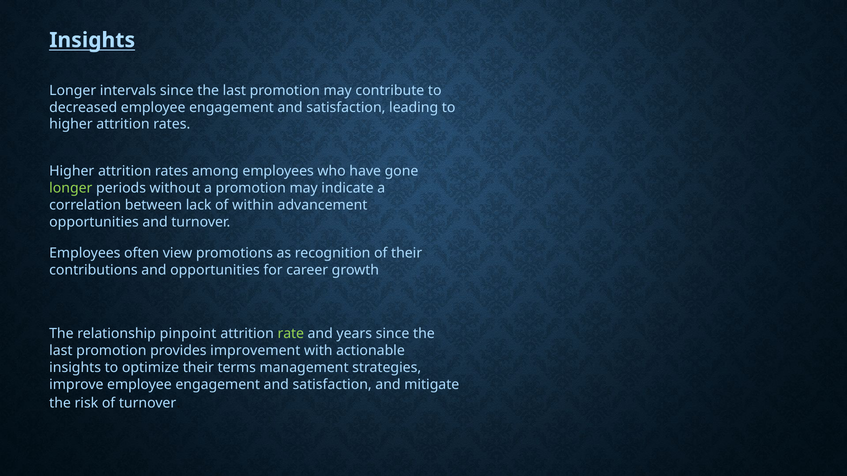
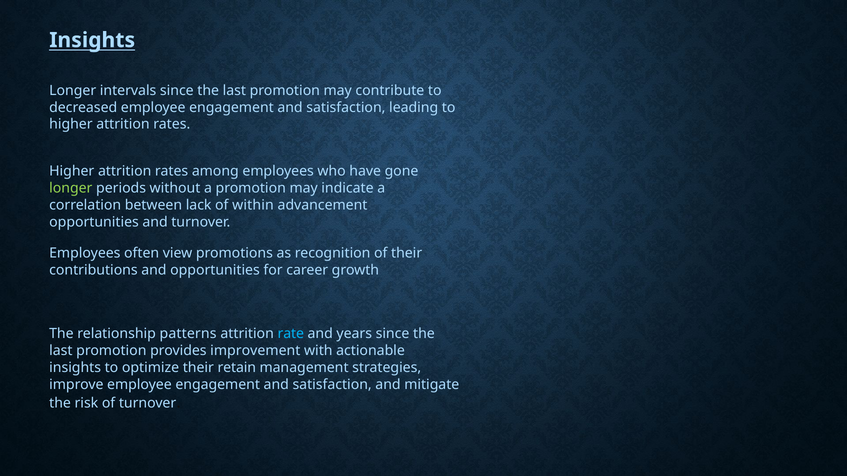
pinpoint: pinpoint -> patterns
rate colour: light green -> light blue
terms: terms -> retain
